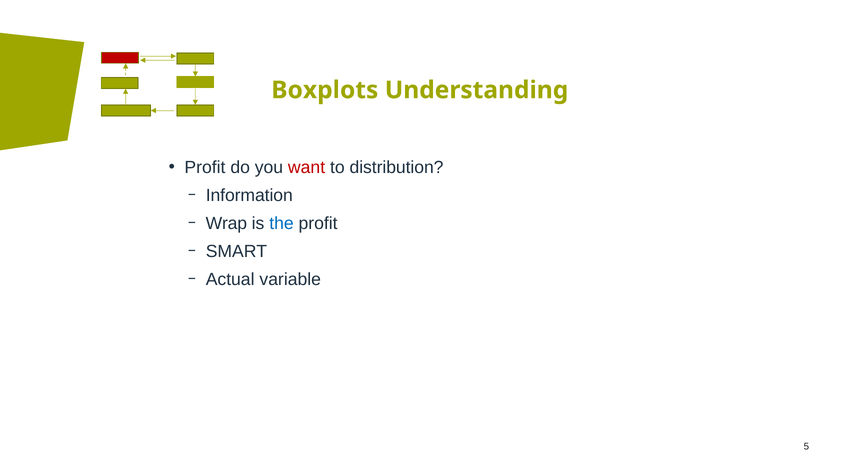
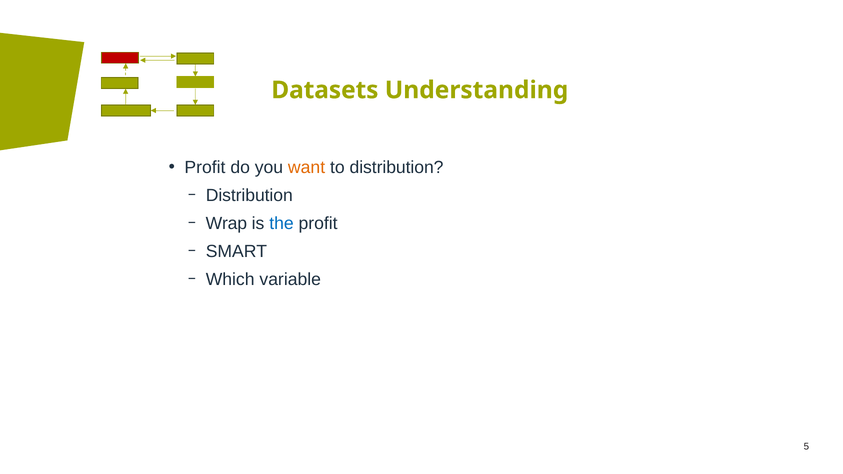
Boxplots: Boxplots -> Datasets
want colour: red -> orange
Information at (249, 195): Information -> Distribution
Actual: Actual -> Which
